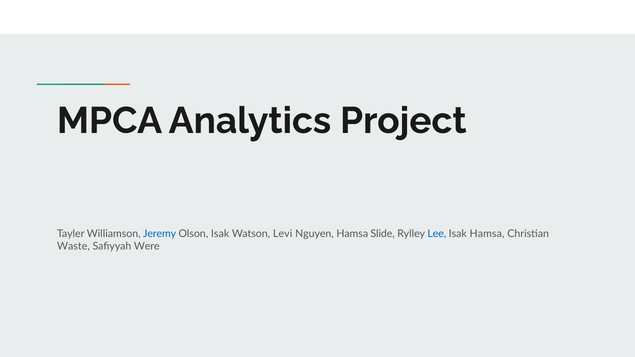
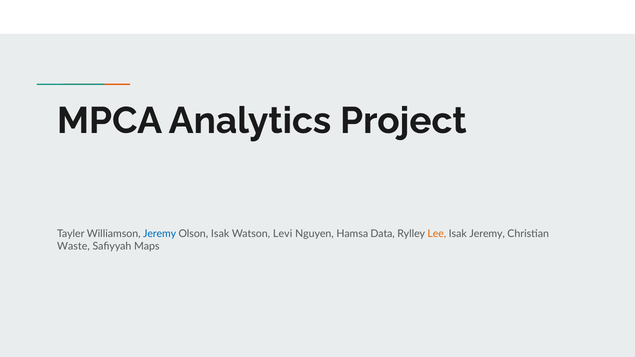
Slide: Slide -> Data
Lee colour: blue -> orange
Isak Hamsa: Hamsa -> Jeremy
Were: Were -> Maps
